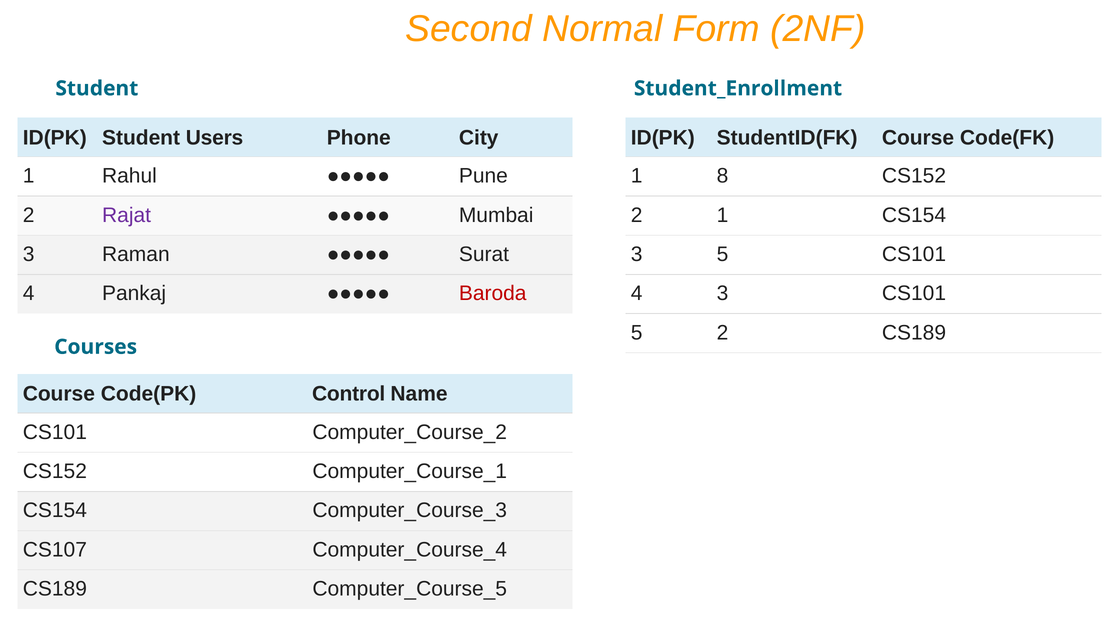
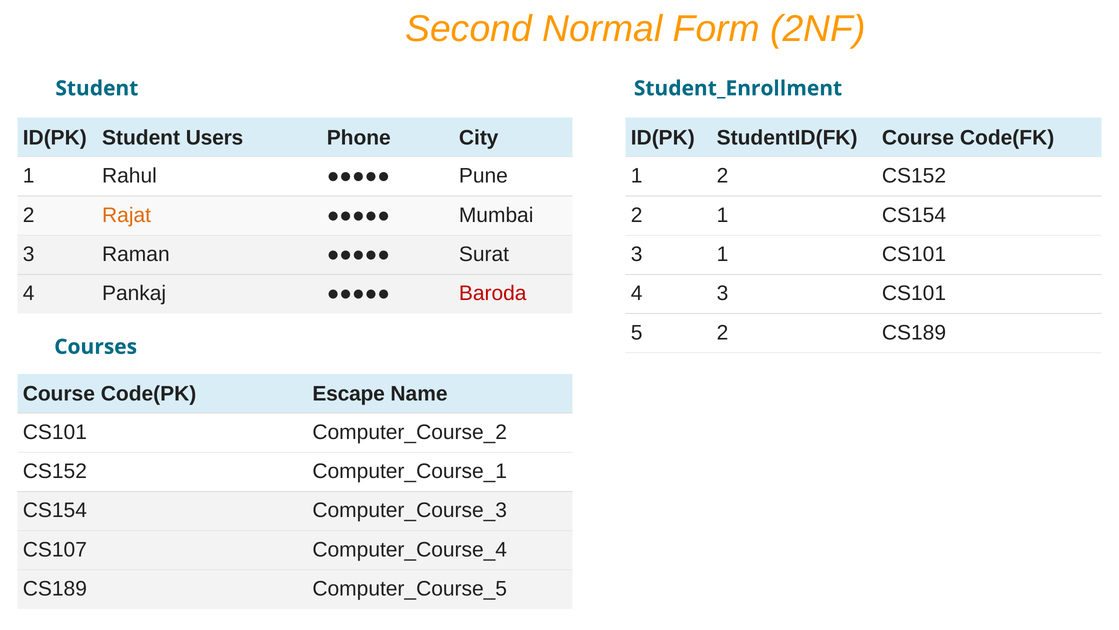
1 8: 8 -> 2
Rajat colour: purple -> orange
3 5: 5 -> 1
Control: Control -> Escape
